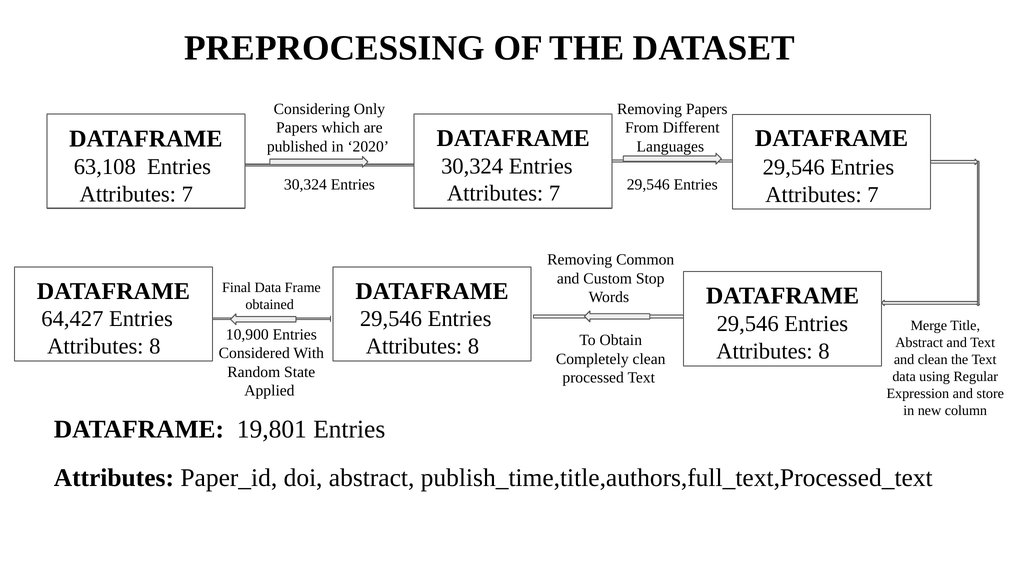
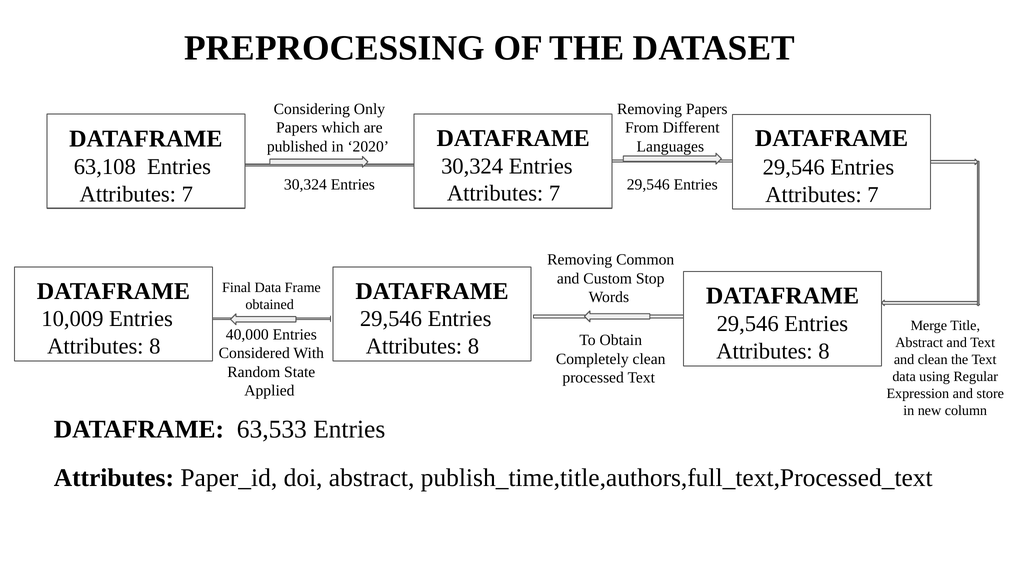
64,427: 64,427 -> 10,009
10,900: 10,900 -> 40,000
19,801: 19,801 -> 63,533
